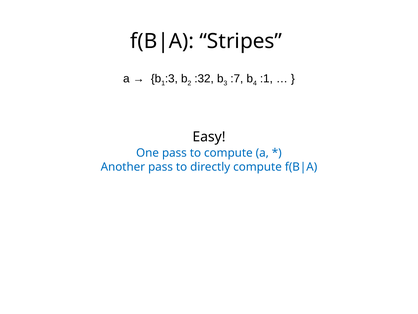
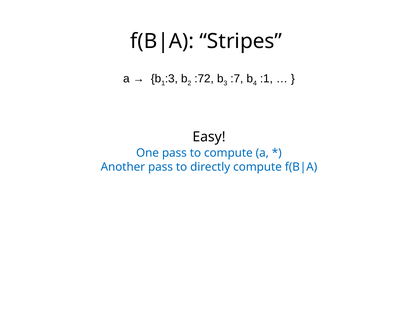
:32: :32 -> :72
